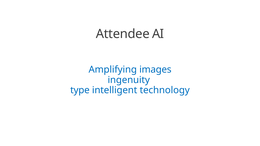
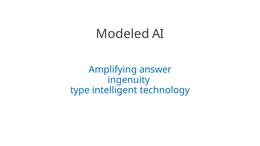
Attendee: Attendee -> Modeled
images: images -> answer
